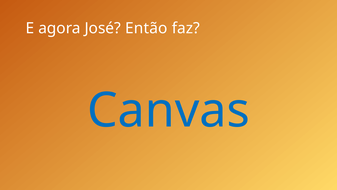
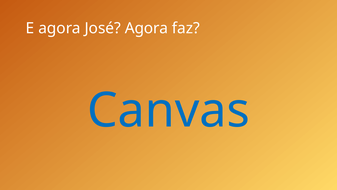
José Então: Então -> Agora
